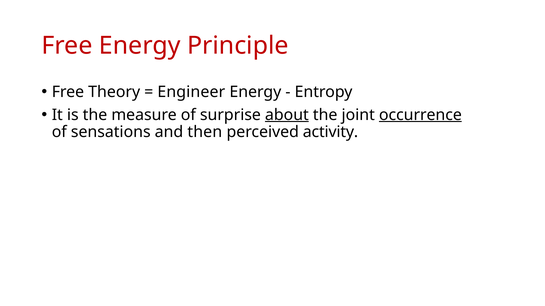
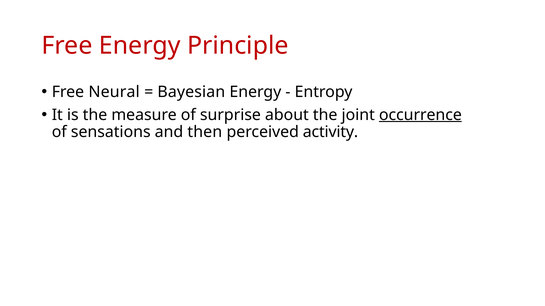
Theory: Theory -> Neural
Engineer: Engineer -> Bayesian
about underline: present -> none
